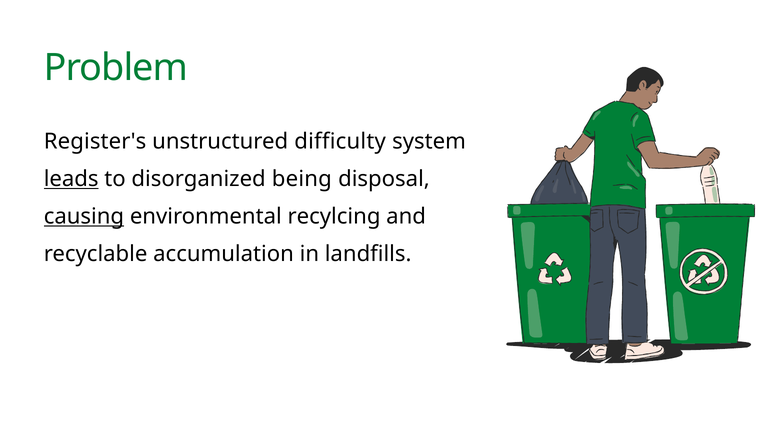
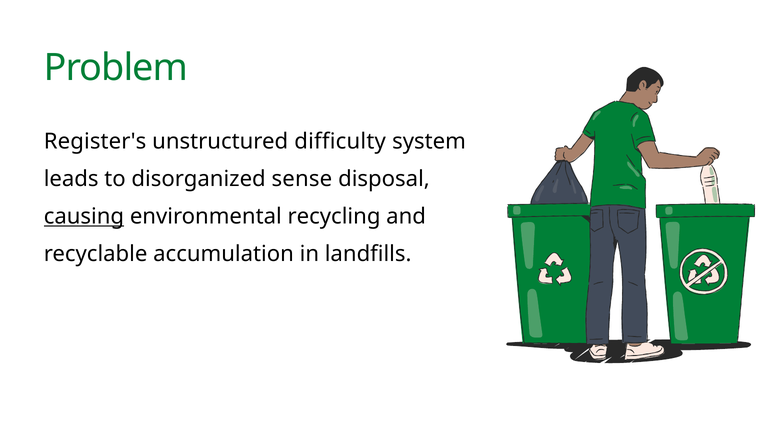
leads underline: present -> none
being: being -> sense
recylcing: recylcing -> recycling
